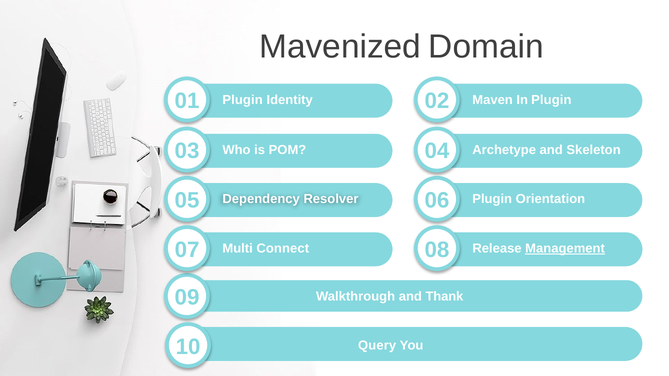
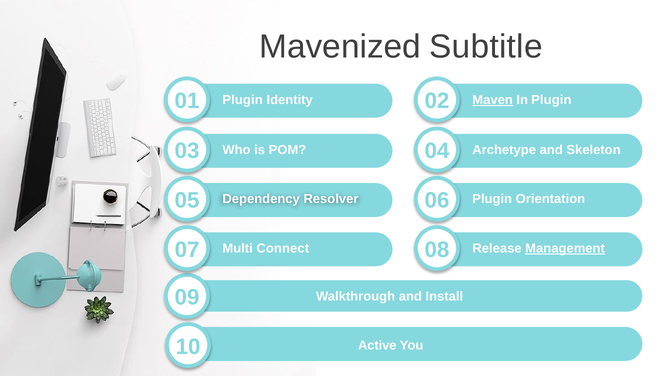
Domain: Domain -> Subtitle
Maven underline: none -> present
Thank: Thank -> Install
Query: Query -> Active
